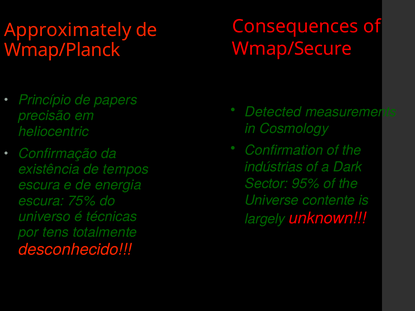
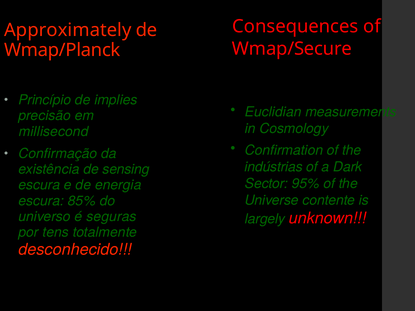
papers: papers -> implies
Detected: Detected -> Euclidian
heliocentric: heliocentric -> millisecond
tempos: tempos -> sensing
75%: 75% -> 85%
técnicas: técnicas -> seguras
